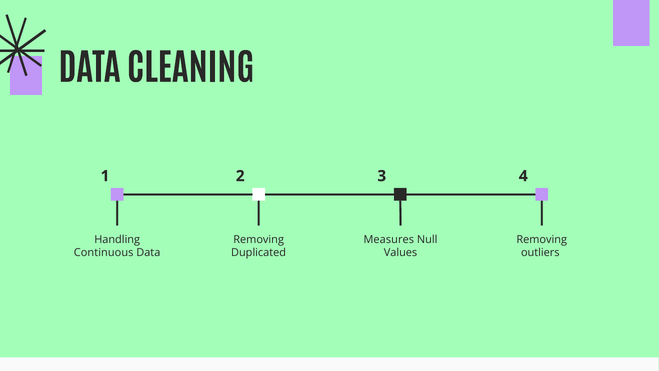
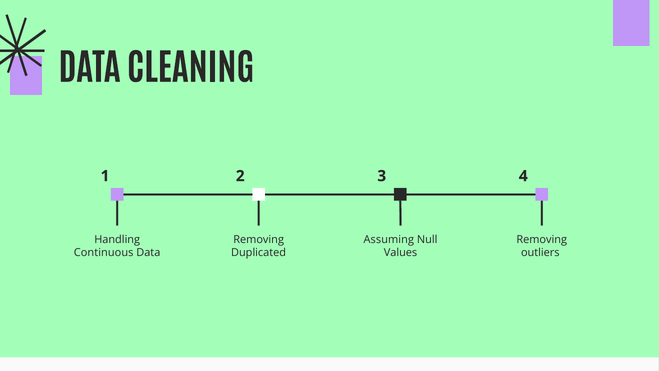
Measures: Measures -> Assuming
